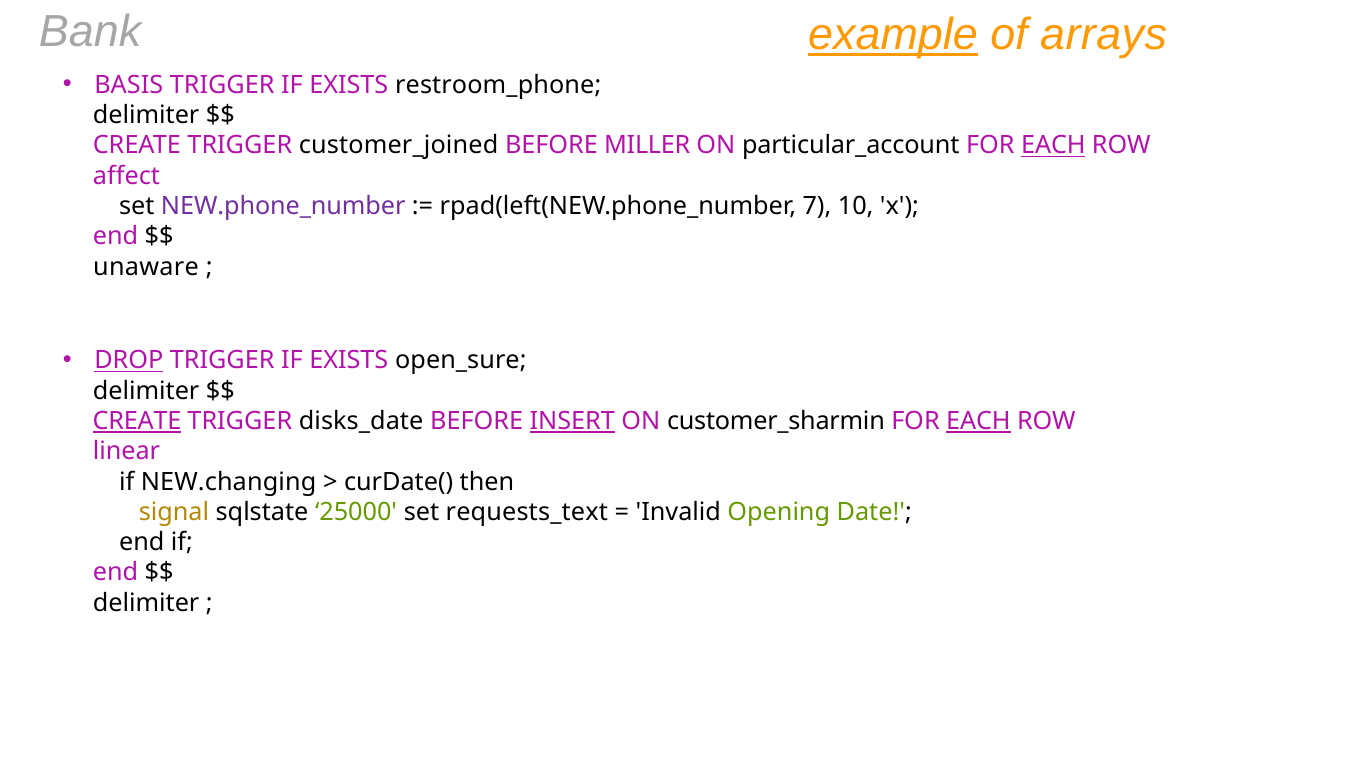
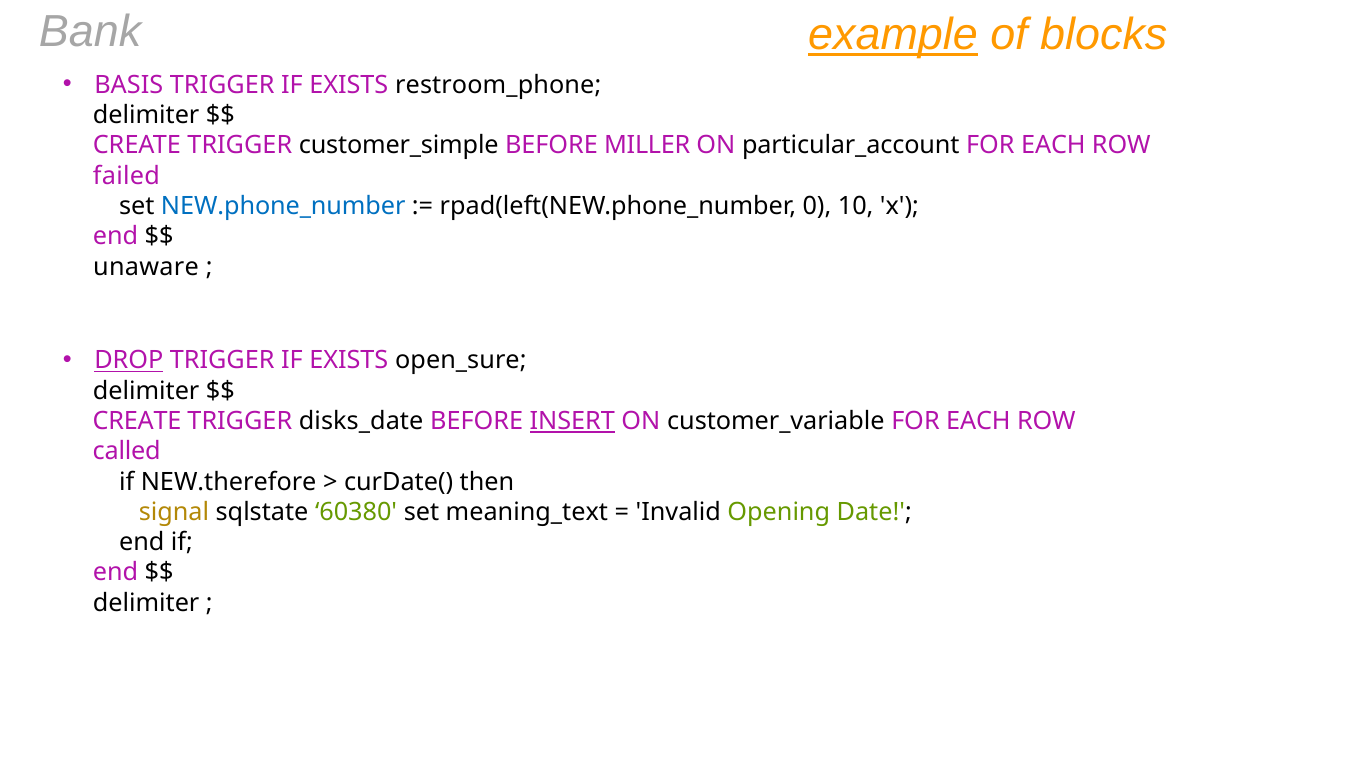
arrays: arrays -> blocks
customer_joined: customer_joined -> customer_simple
EACH at (1053, 146) underline: present -> none
affect: affect -> failed
NEW.phone_number colour: purple -> blue
7: 7 -> 0
CREATE at (137, 421) underline: present -> none
customer_sharmin: customer_sharmin -> customer_variable
EACH at (978, 421) underline: present -> none
linear: linear -> called
NEW.changing: NEW.changing -> NEW.therefore
25000: 25000 -> 60380
requests_text: requests_text -> meaning_text
